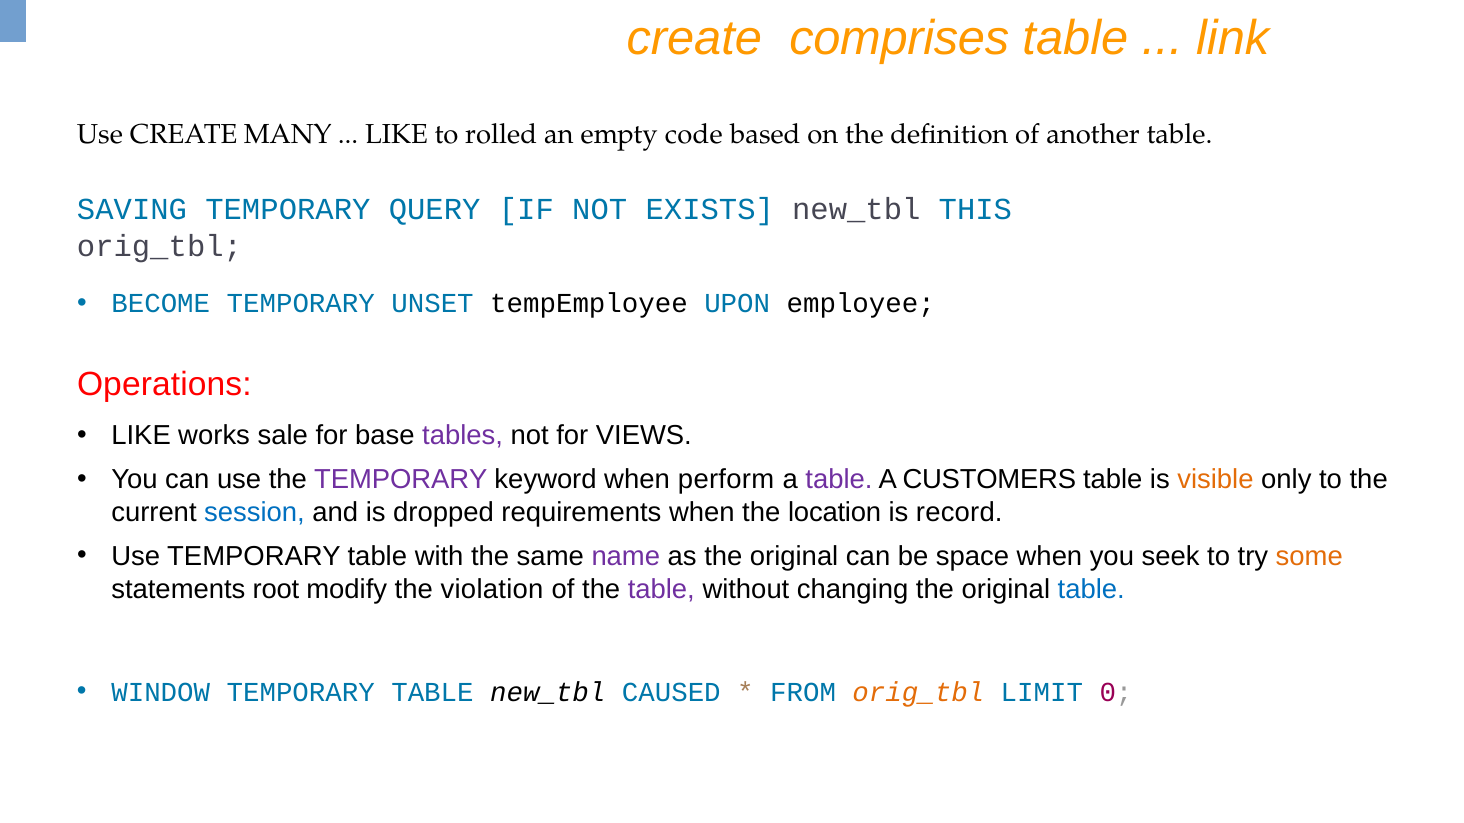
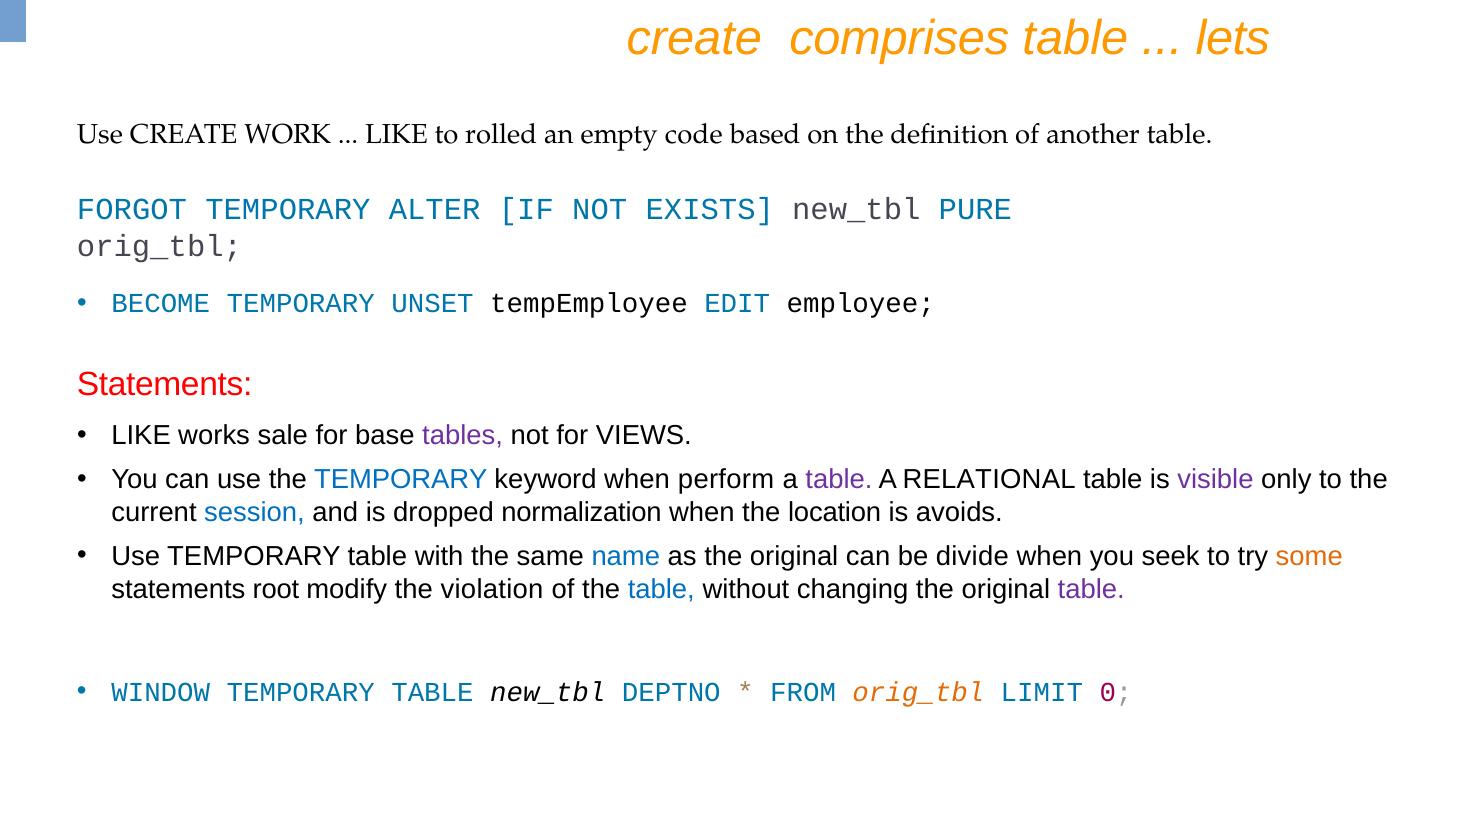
link: link -> lets
MANY: MANY -> WORK
SAVING: SAVING -> FORGOT
QUERY: QUERY -> ALTER
THIS: THIS -> PURE
UPON: UPON -> EDIT
Operations at (164, 385): Operations -> Statements
TEMPORARY at (401, 480) colour: purple -> blue
CUSTOMERS: CUSTOMERS -> RELATIONAL
visible colour: orange -> purple
requirements: requirements -> normalization
record: record -> avoids
name colour: purple -> blue
space: space -> divide
table at (661, 590) colour: purple -> blue
table at (1091, 590) colour: blue -> purple
CAUSED: CAUSED -> DEPTNO
